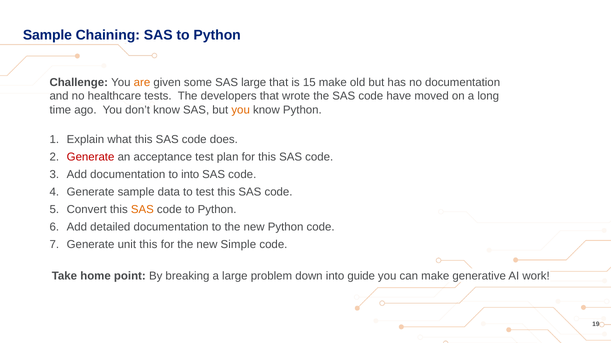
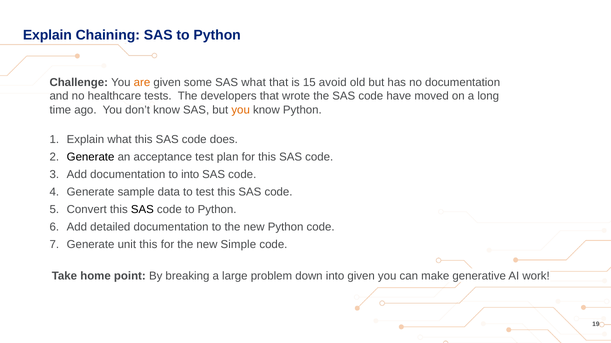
Sample at (47, 35): Sample -> Explain
SAS large: large -> what
15 make: make -> avoid
Generate at (91, 157) colour: red -> black
SAS at (142, 210) colour: orange -> black
into guide: guide -> given
